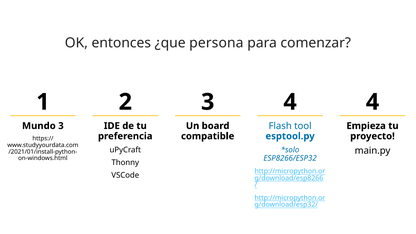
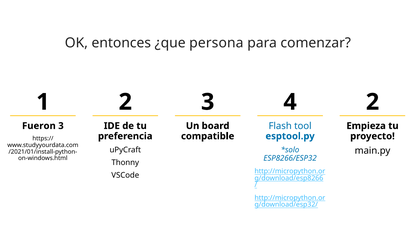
4 4: 4 -> 2
Mundo: Mundo -> Fueron
